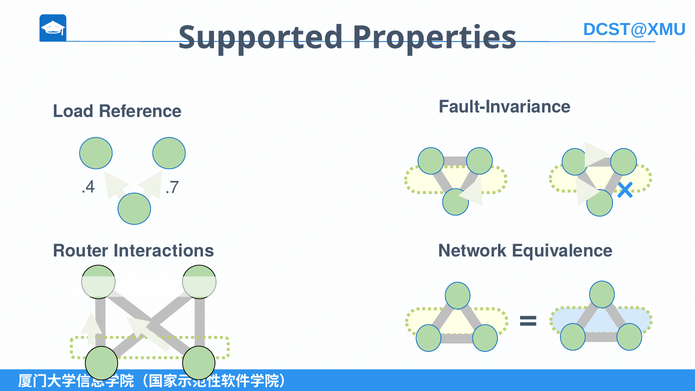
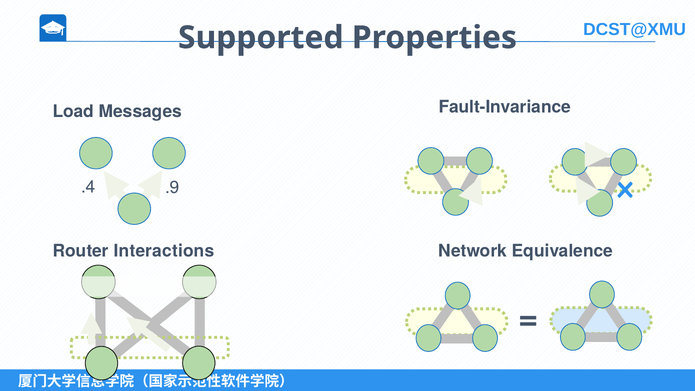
Reference: Reference -> Messages
.7: .7 -> .9
